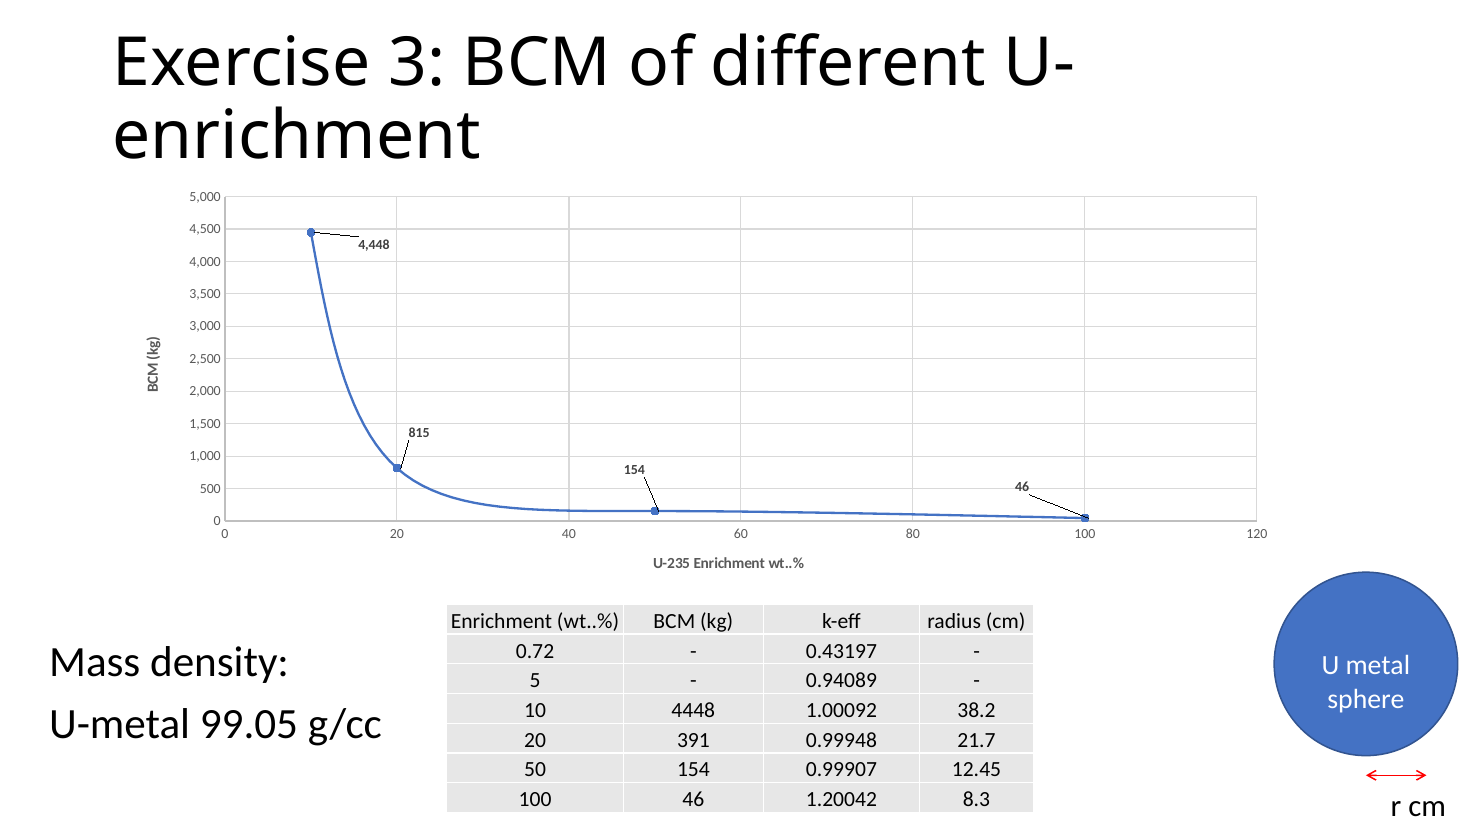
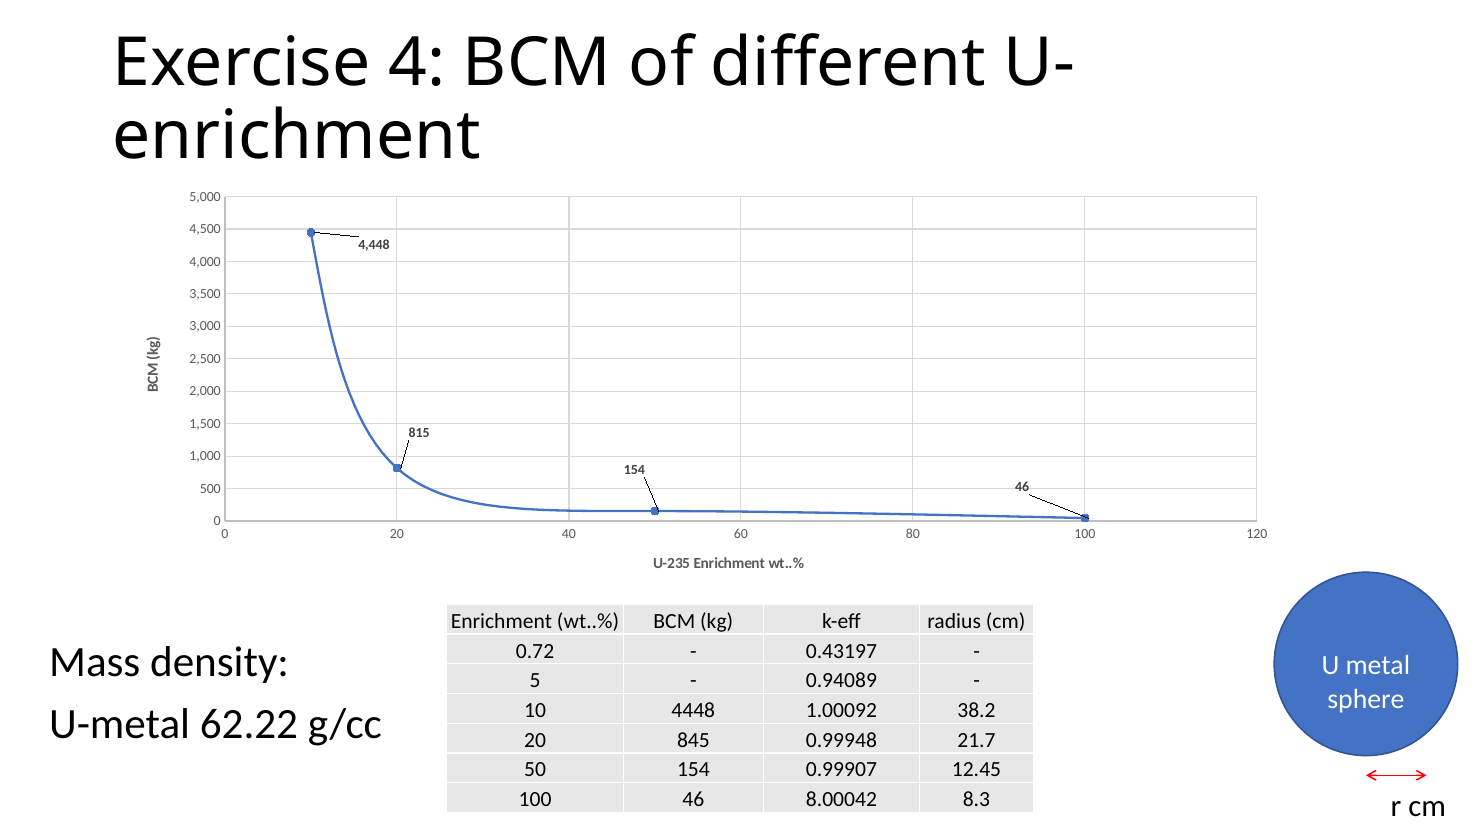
3: 3 -> 4
99.05: 99.05 -> 62.22
391: 391 -> 845
1.20042: 1.20042 -> 8.00042
